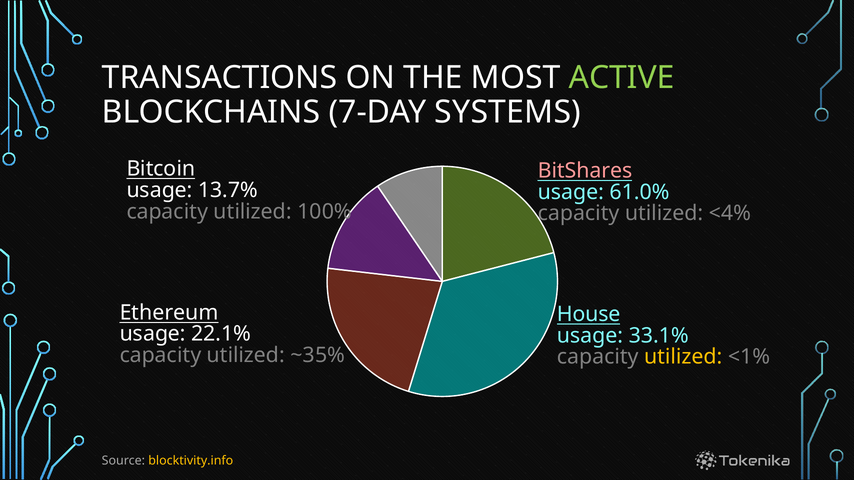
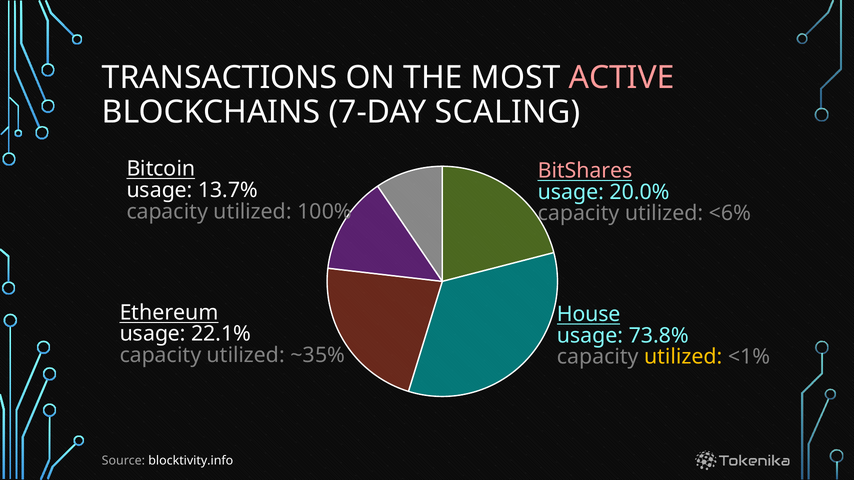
ACTIVE colour: light green -> pink
SYSTEMS: SYSTEMS -> SCALING
61.0%: 61.0% -> 20.0%
<4%: <4% -> <6%
33.1%: 33.1% -> 73.8%
blocktivity.info colour: yellow -> white
